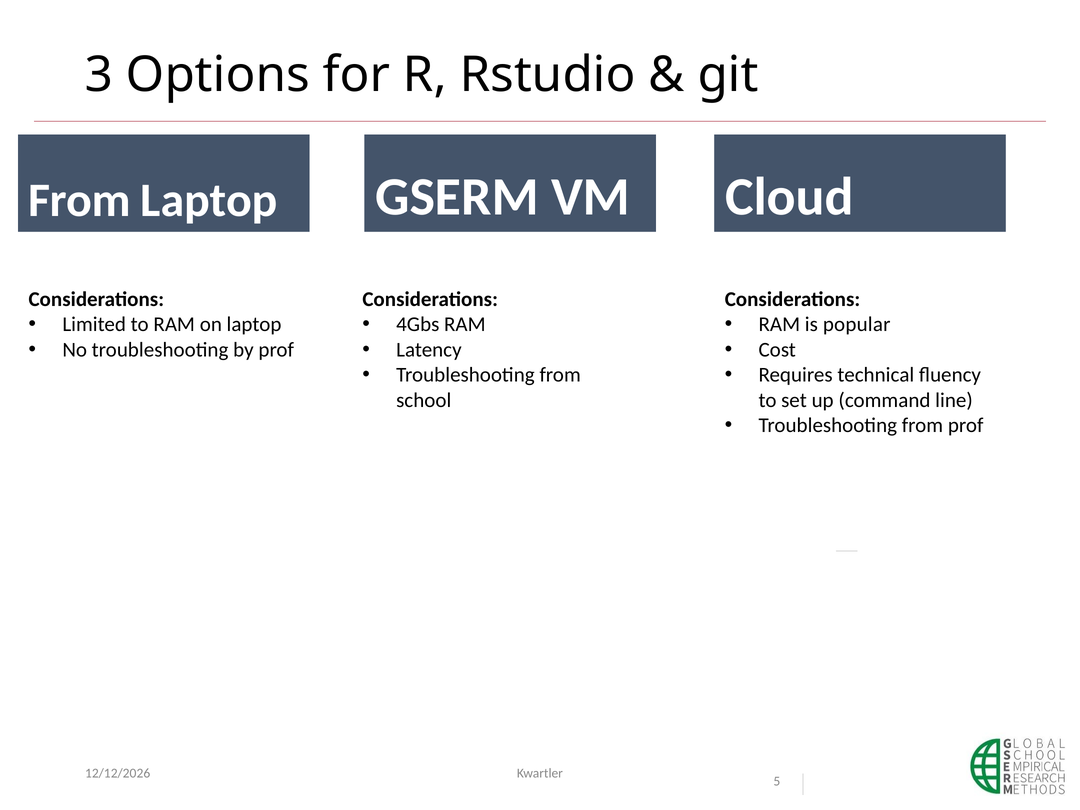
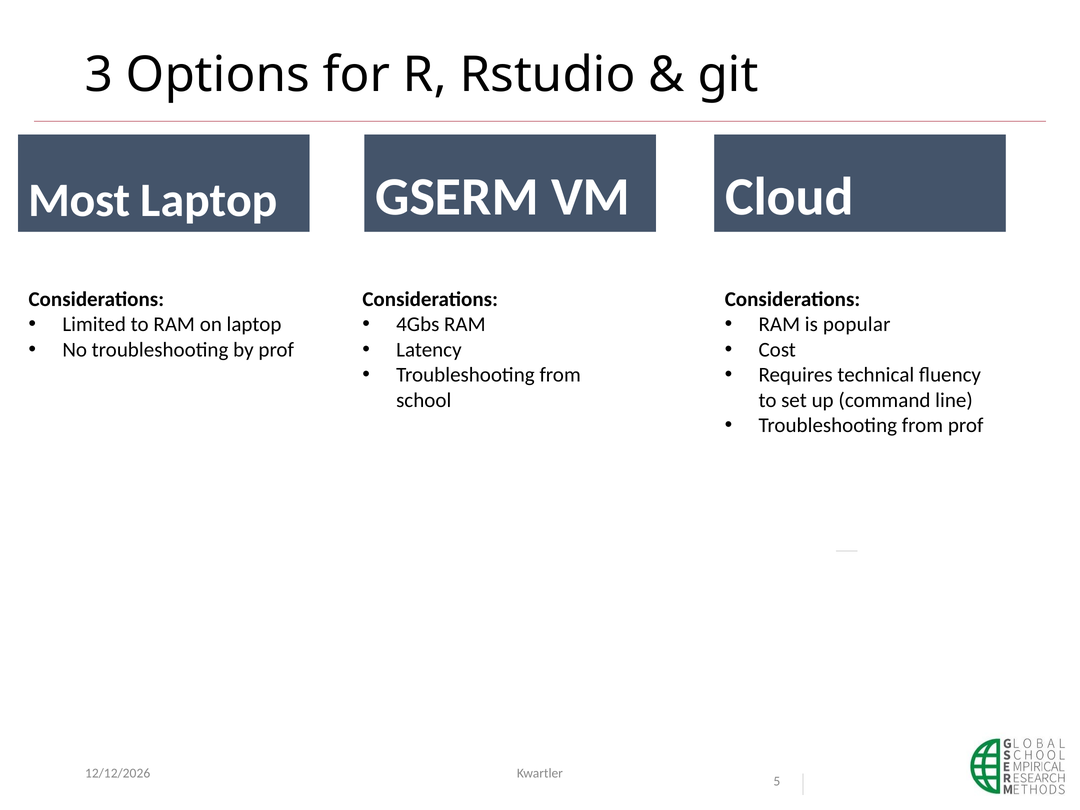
From at (79, 200): From -> Most
